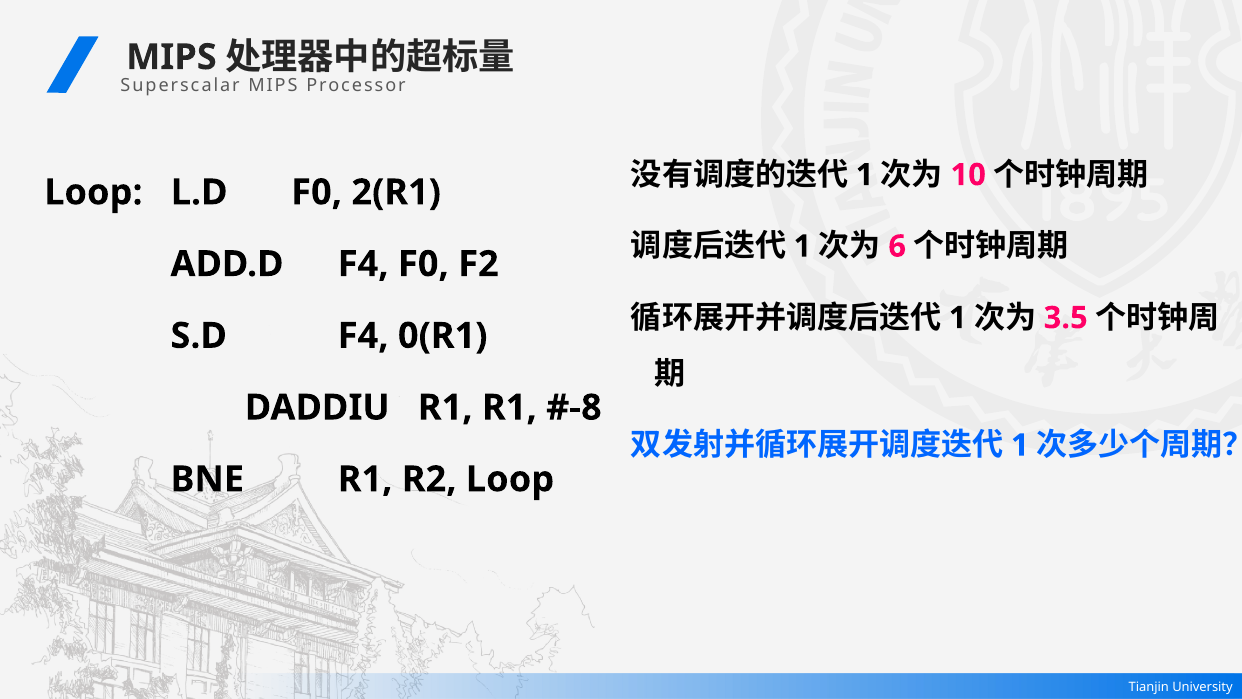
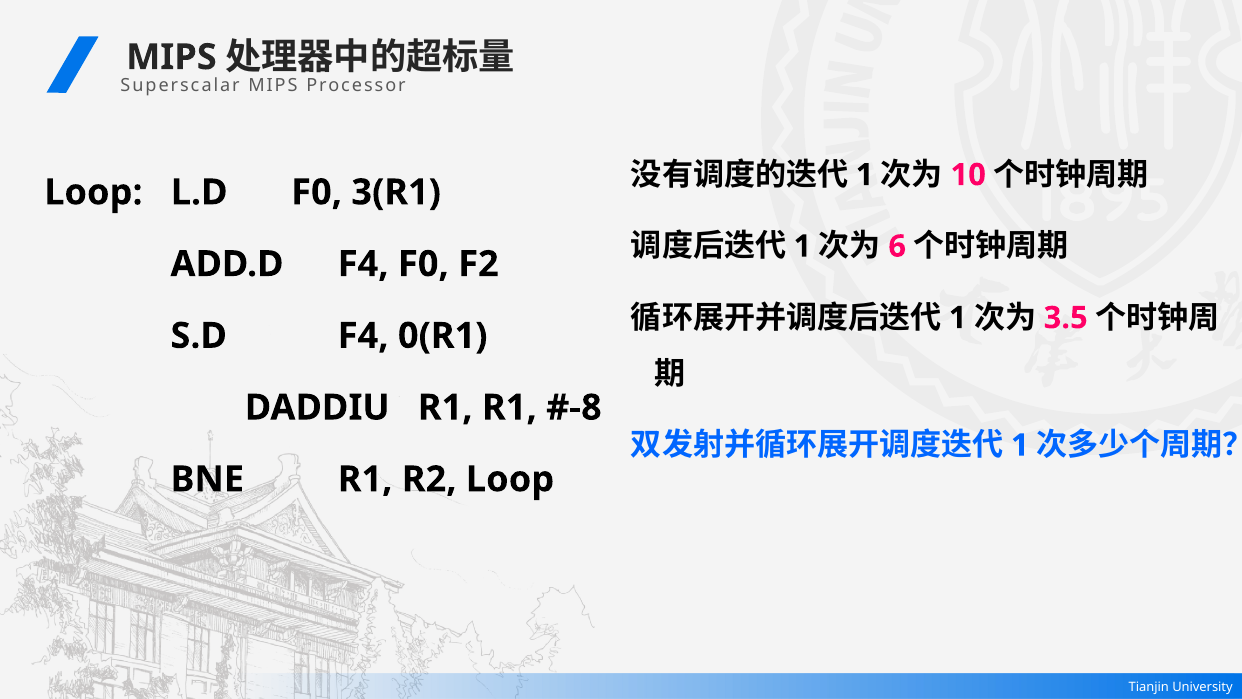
2(R1: 2(R1 -> 3(R1
